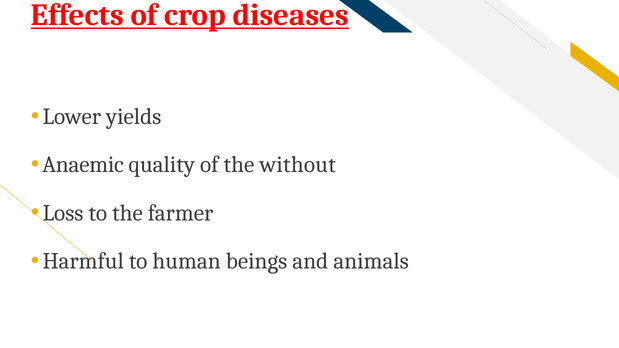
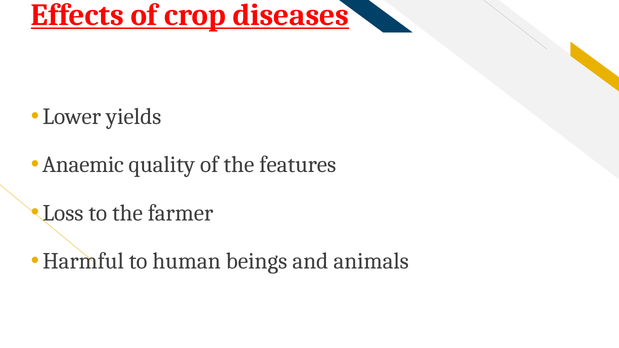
without: without -> features
